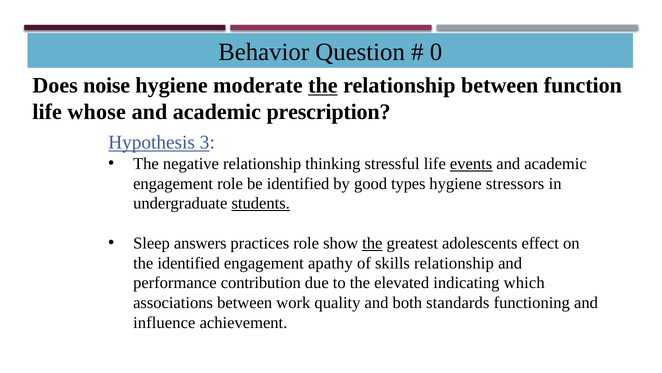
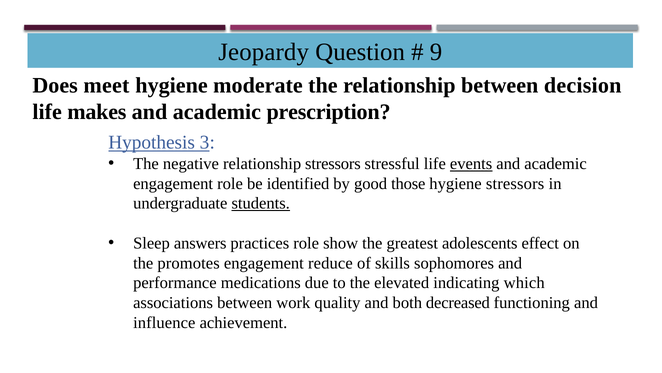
Behavior: Behavior -> Jeopardy
0: 0 -> 9
noise: noise -> meet
the at (323, 85) underline: present -> none
function: function -> decision
whose: whose -> makes
relationship thinking: thinking -> stressors
types: types -> those
the at (372, 243) underline: present -> none
the identified: identified -> promotes
apathy: apathy -> reduce
skills relationship: relationship -> sophomores
contribution: contribution -> medications
standards: standards -> decreased
